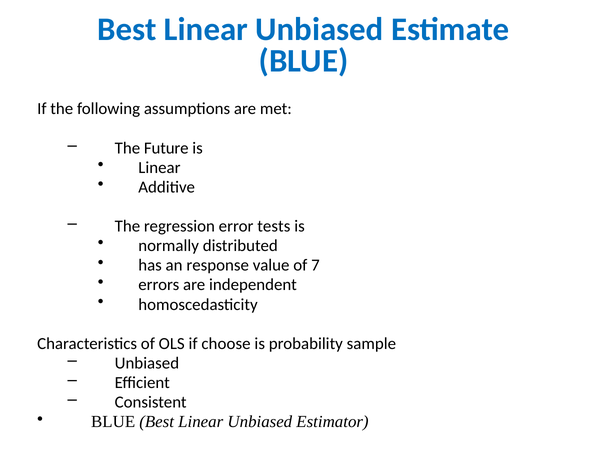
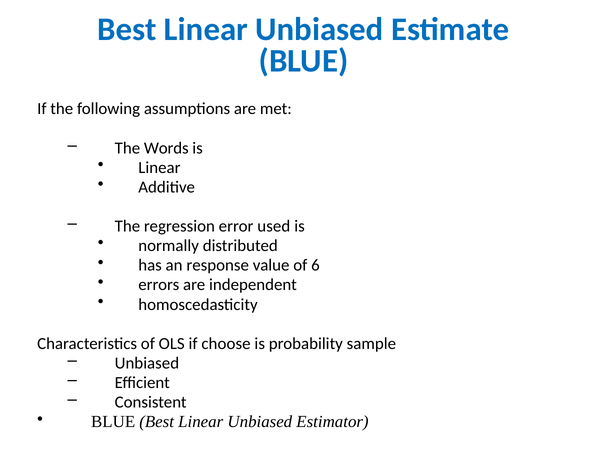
Future: Future -> Words
tests: tests -> used
7: 7 -> 6
